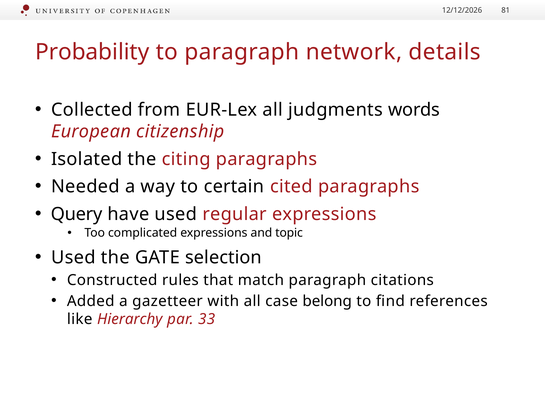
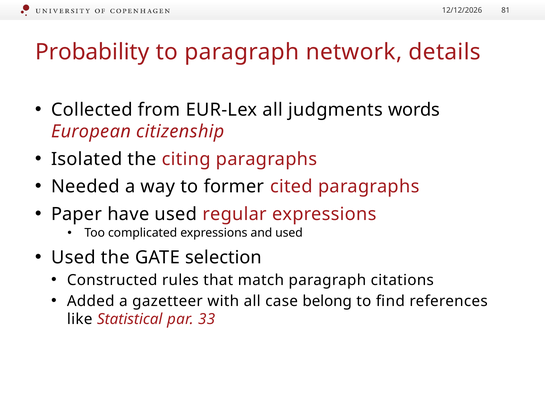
certain: certain -> former
Query: Query -> Paper
and topic: topic -> used
Hierarchy: Hierarchy -> Statistical
